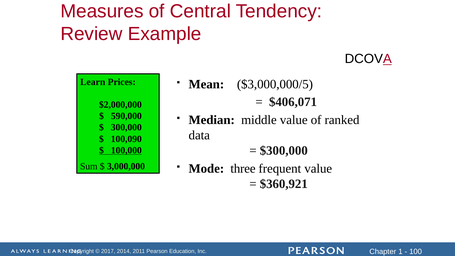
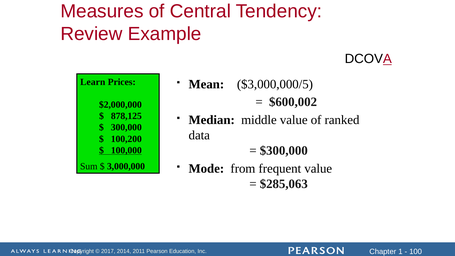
$406,071: $406,071 -> $600,002
590,000: 590,000 -> 878,125
100,090: 100,090 -> 100,200
three: three -> from
$360,921: $360,921 -> $285,063
